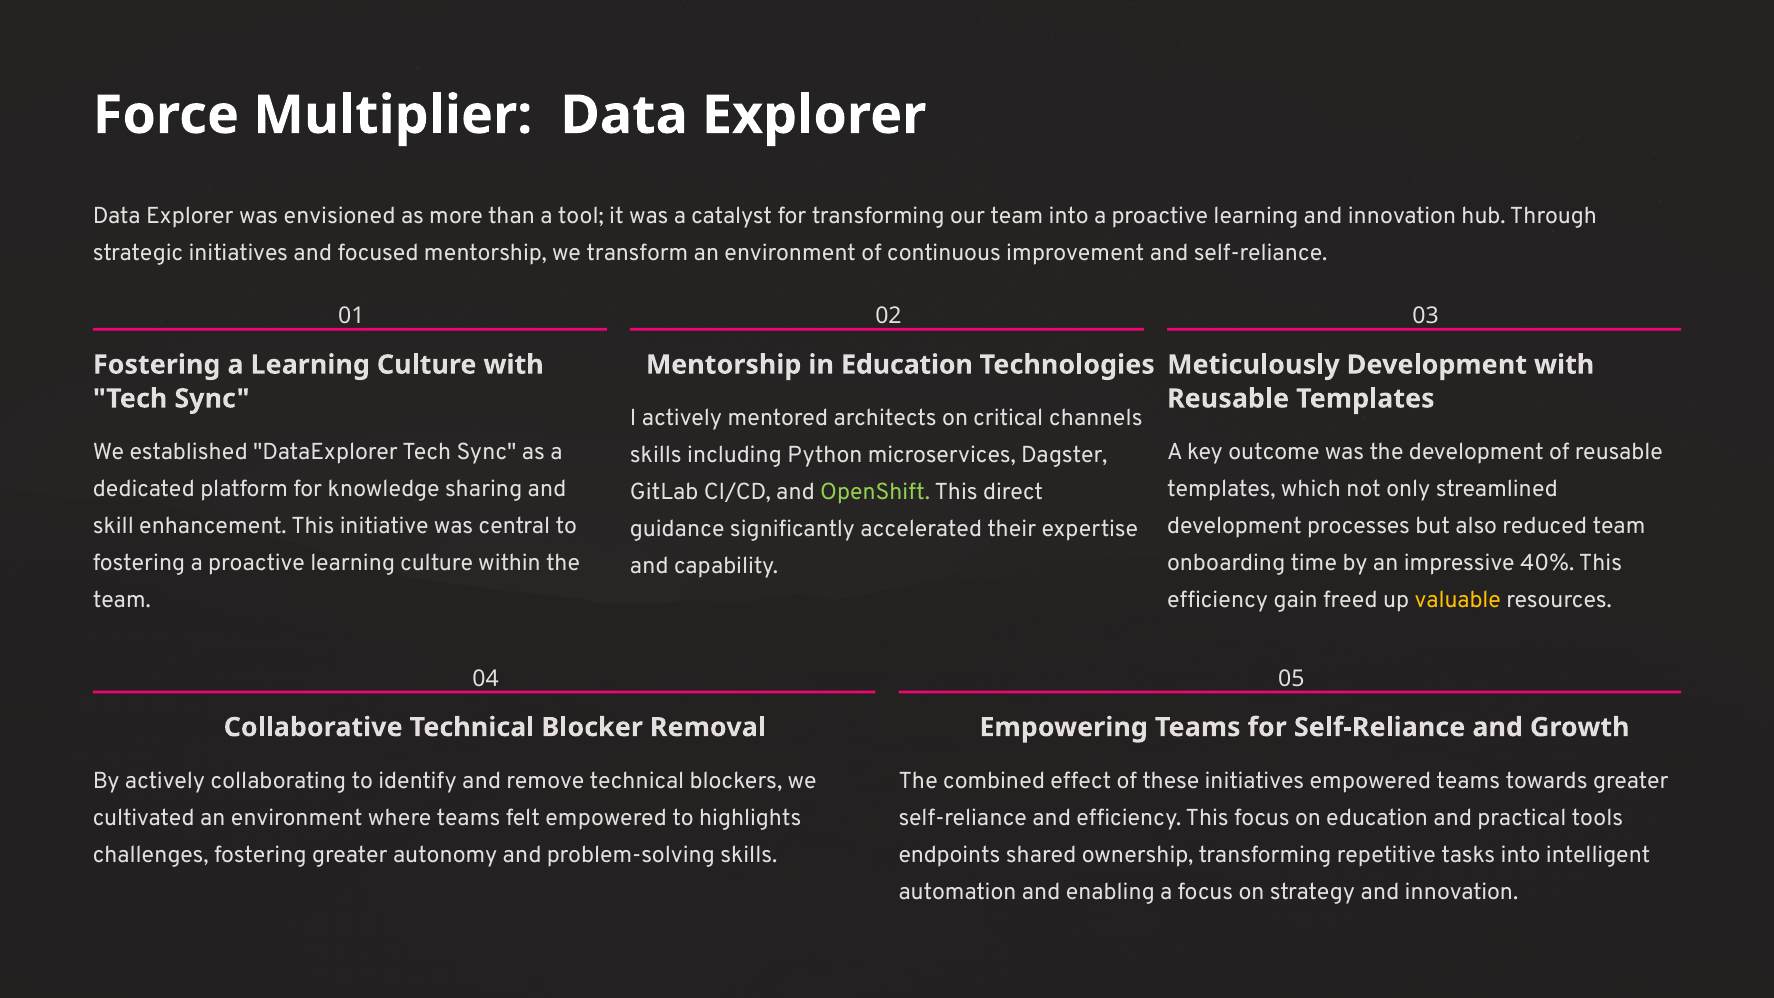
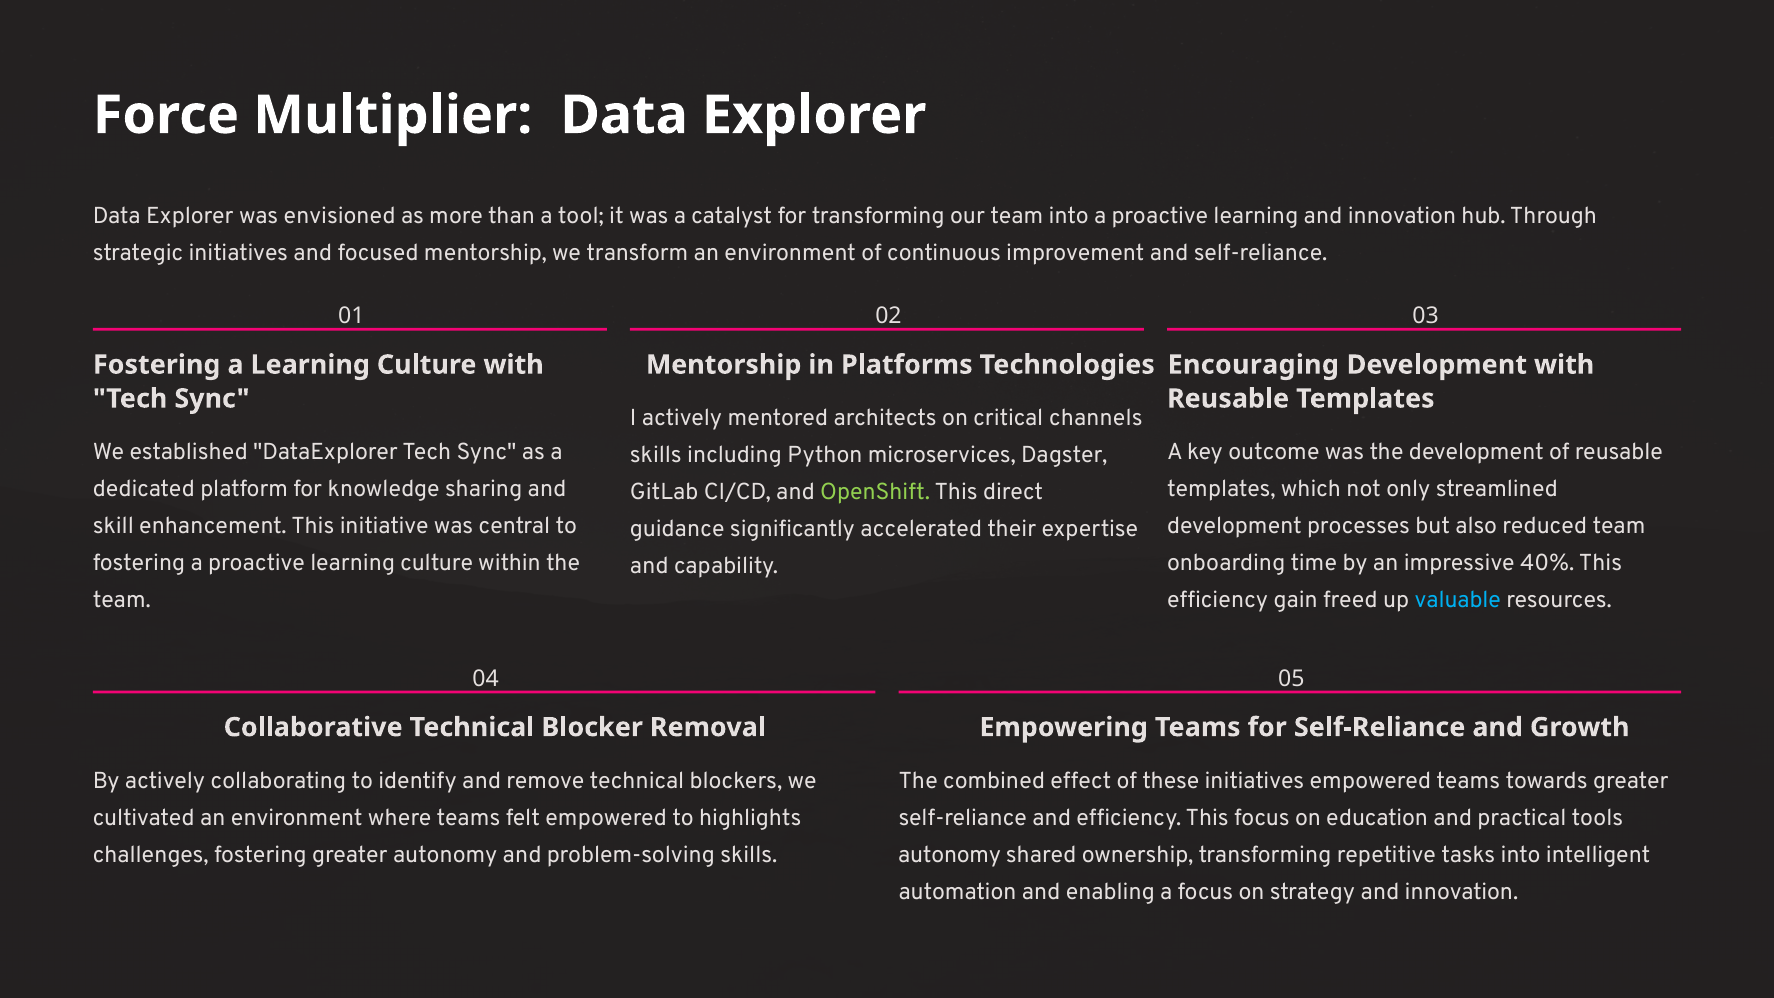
in Education: Education -> Platforms
Meticulously: Meticulously -> Encouraging
valuable colour: yellow -> light blue
endpoints at (950, 854): endpoints -> autonomy
